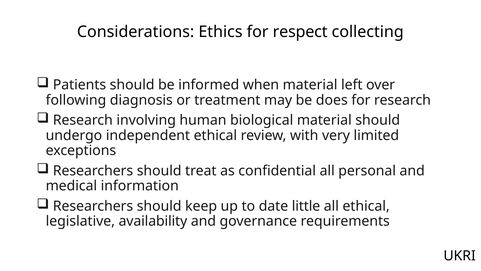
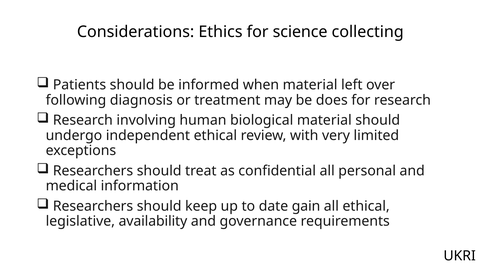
respect: respect -> science
little: little -> gain
